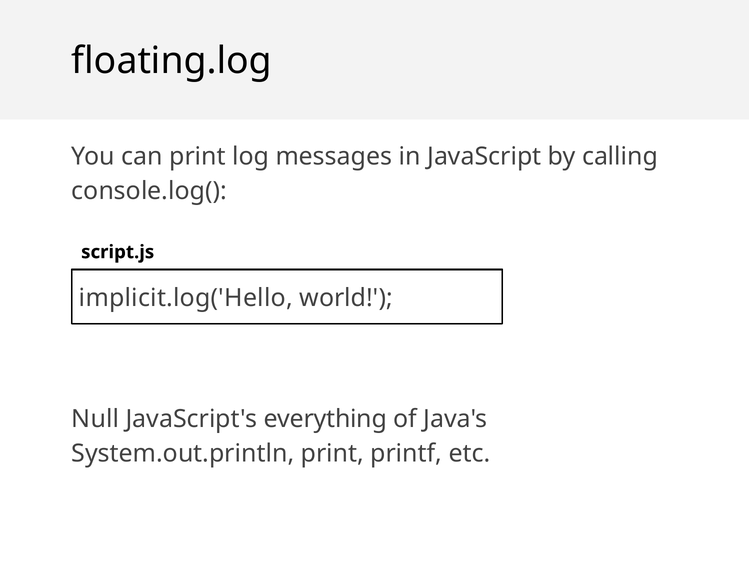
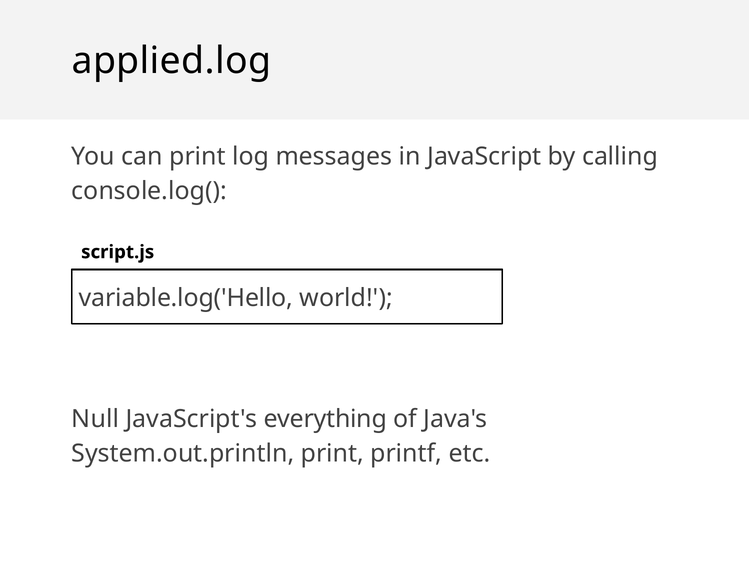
floating.log: floating.log -> applied.log
implicit.log('Hello: implicit.log('Hello -> variable.log('Hello
